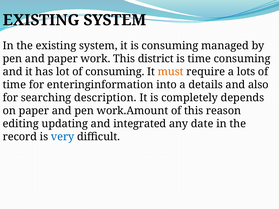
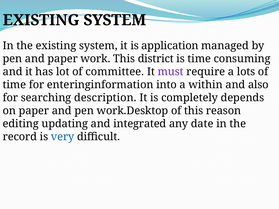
is consuming: consuming -> application
of consuming: consuming -> committee
must colour: orange -> purple
details: details -> within
work.Amount: work.Amount -> work.Desktop
